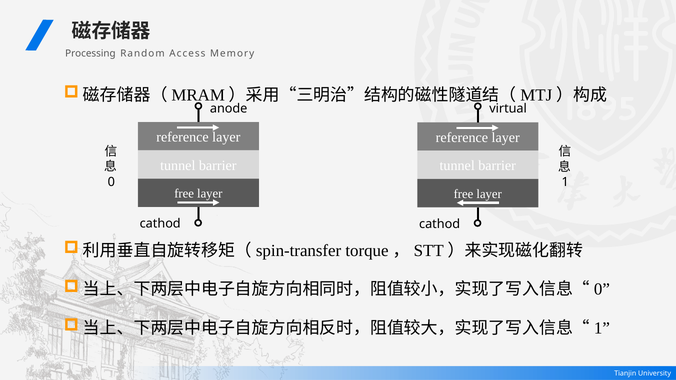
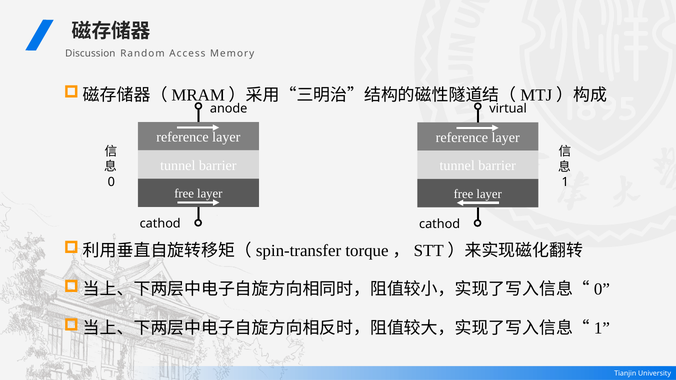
Processing: Processing -> Discussion
